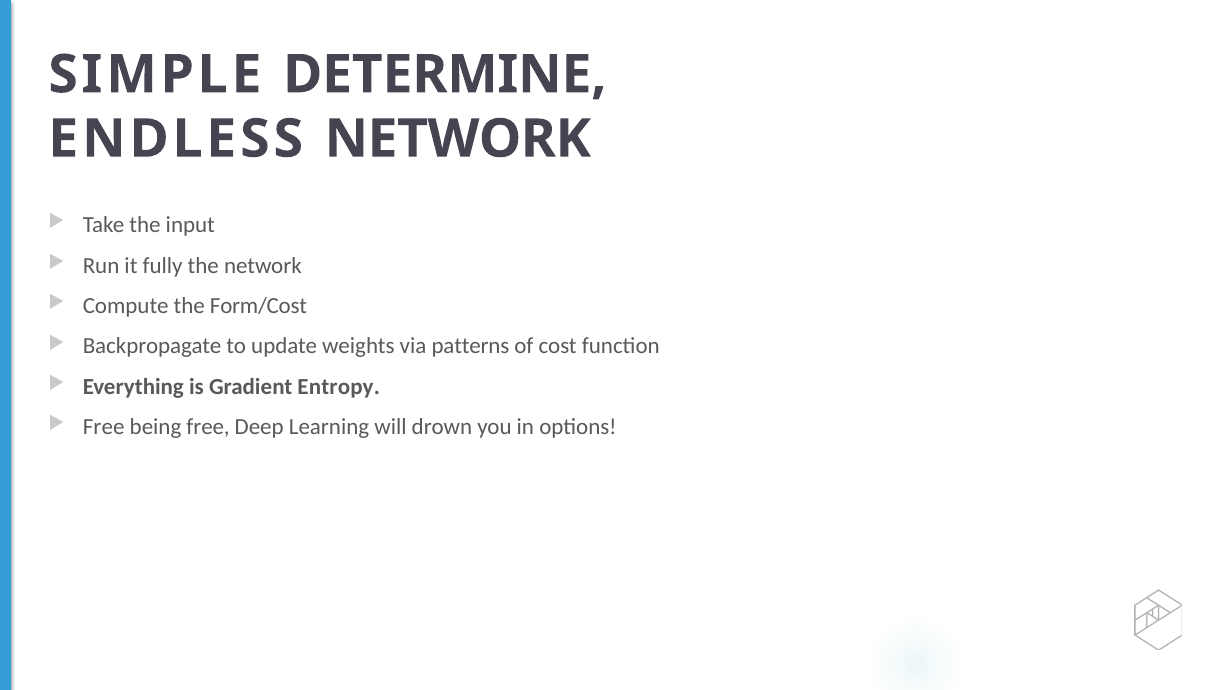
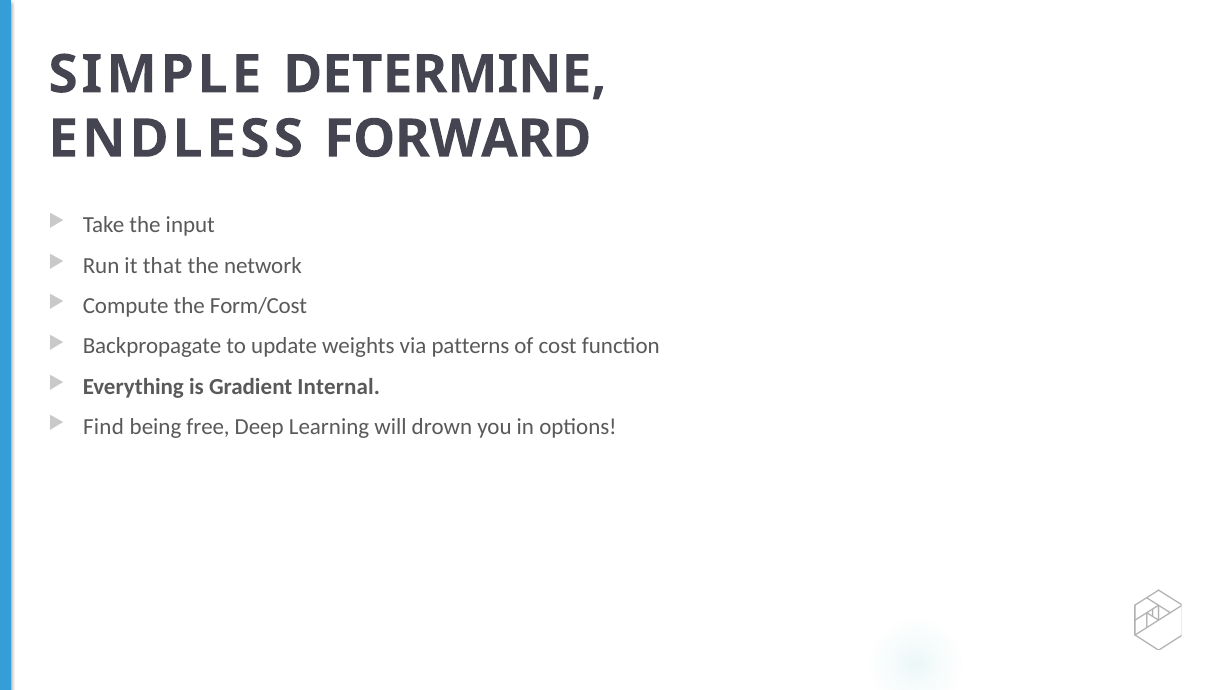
ENDLESS NETWORK: NETWORK -> FORWARD
fully: fully -> that
Entropy: Entropy -> Internal
Free at (104, 427): Free -> Find
